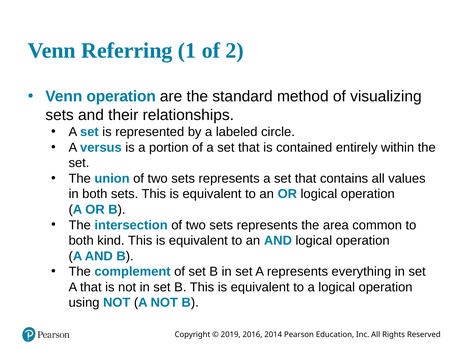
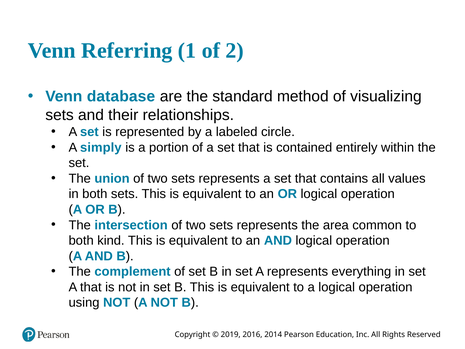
Venn operation: operation -> database
versus: versus -> simply
